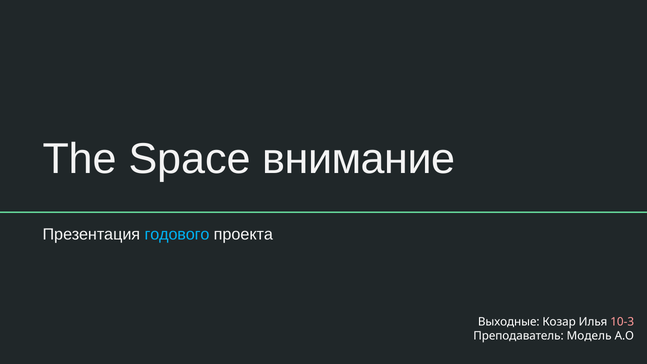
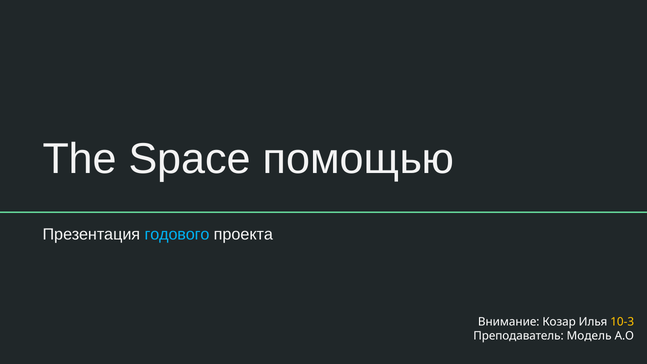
внимание: внимание -> помощью
Выходные: Выходные -> Внимание
10-3 colour: pink -> yellow
